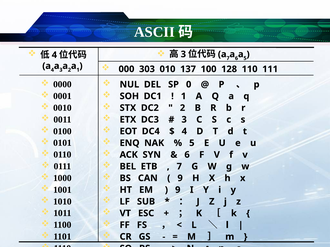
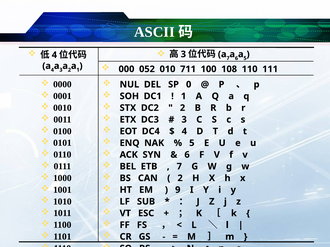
303: 303 -> 052
137: 137 -> 711
128: 128 -> 108
9 at (180, 178): 9 -> 2
